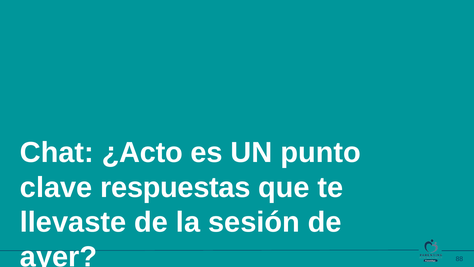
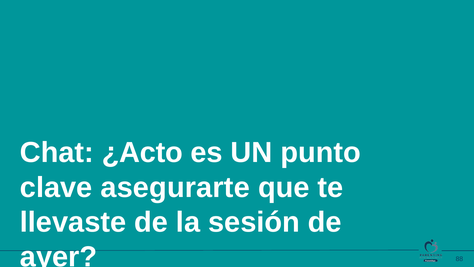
respuestas: respuestas -> asegurarte
